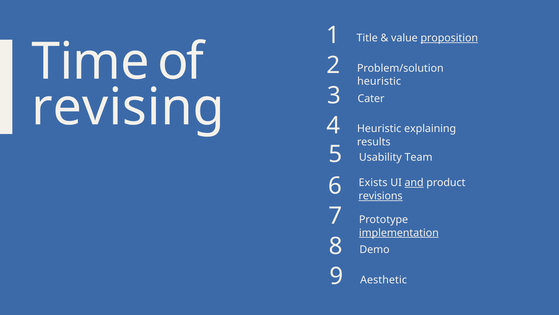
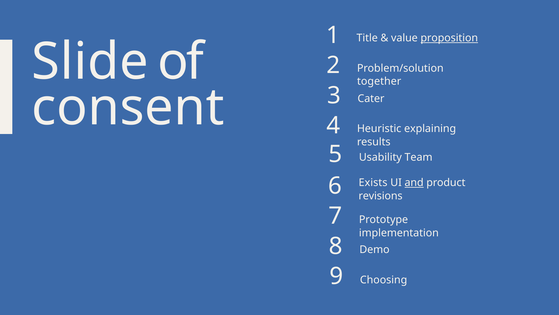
Time: Time -> Slide
heuristic at (379, 81): heuristic -> together
revising: revising -> consent
revisions underline: present -> none
implementation underline: present -> none
Aesthetic: Aesthetic -> Choosing
